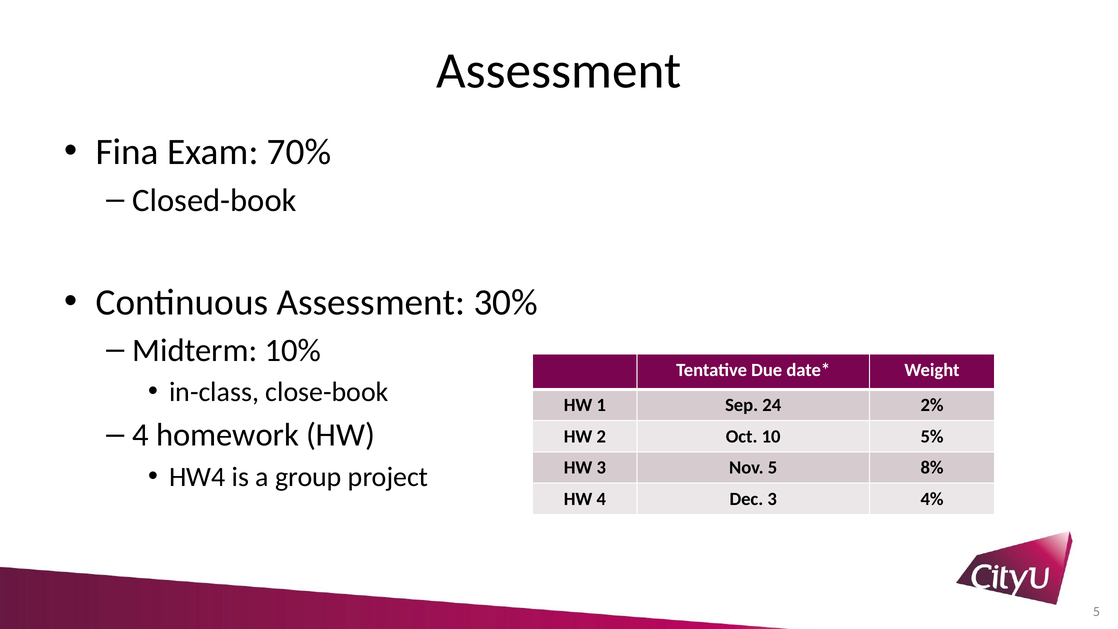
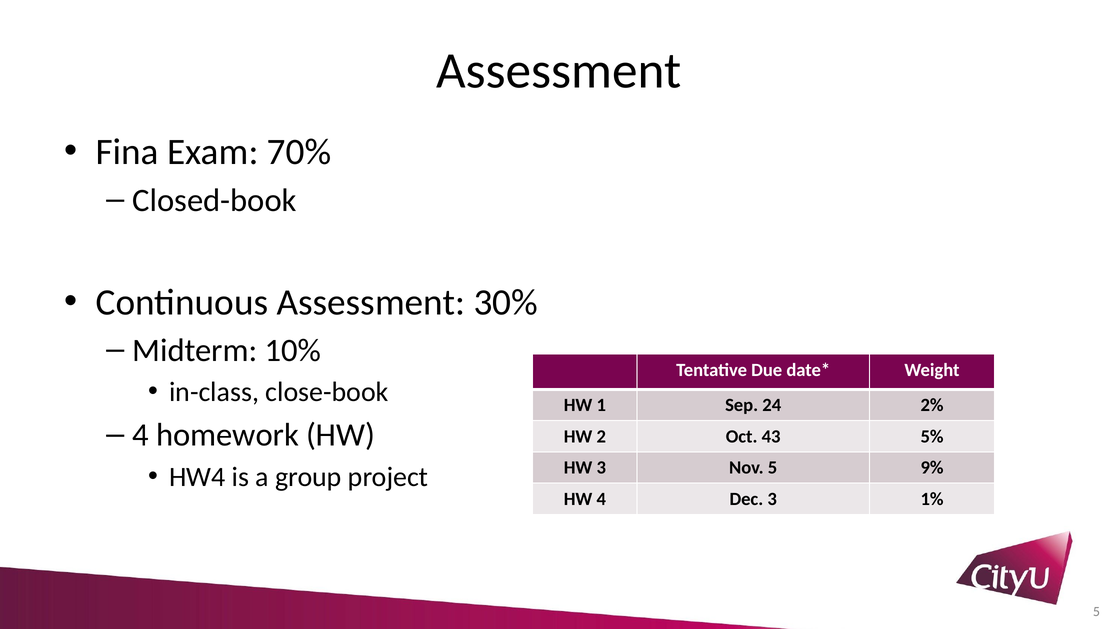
10: 10 -> 43
8%: 8% -> 9%
4%: 4% -> 1%
